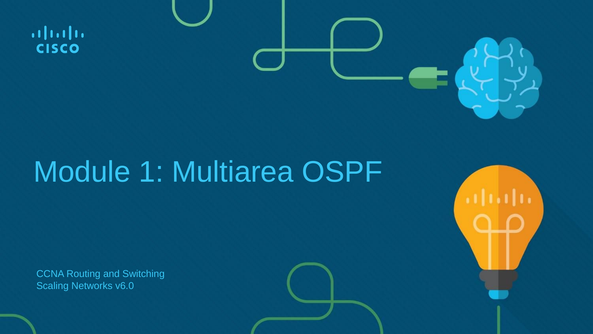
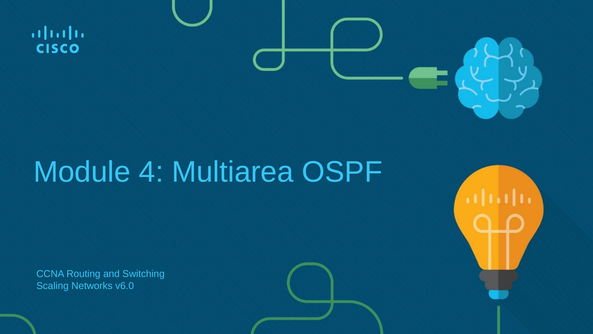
1: 1 -> 4
